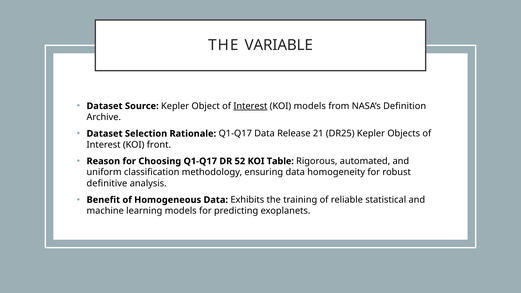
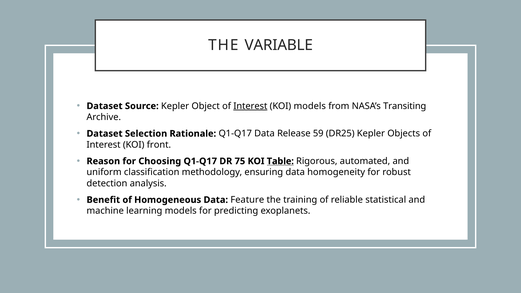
Definition: Definition -> Transiting
21: 21 -> 59
52: 52 -> 75
Table underline: none -> present
definitive: definitive -> detection
Exhibits: Exhibits -> Feature
